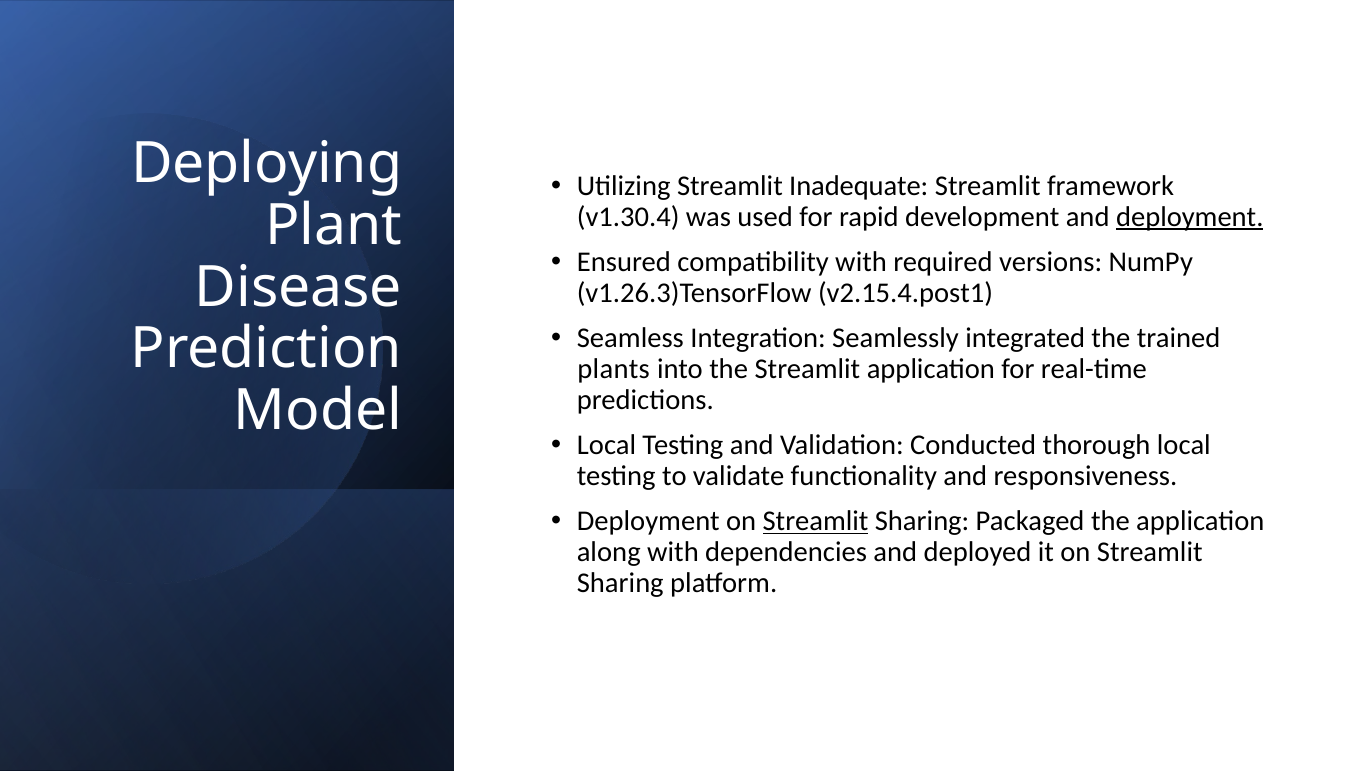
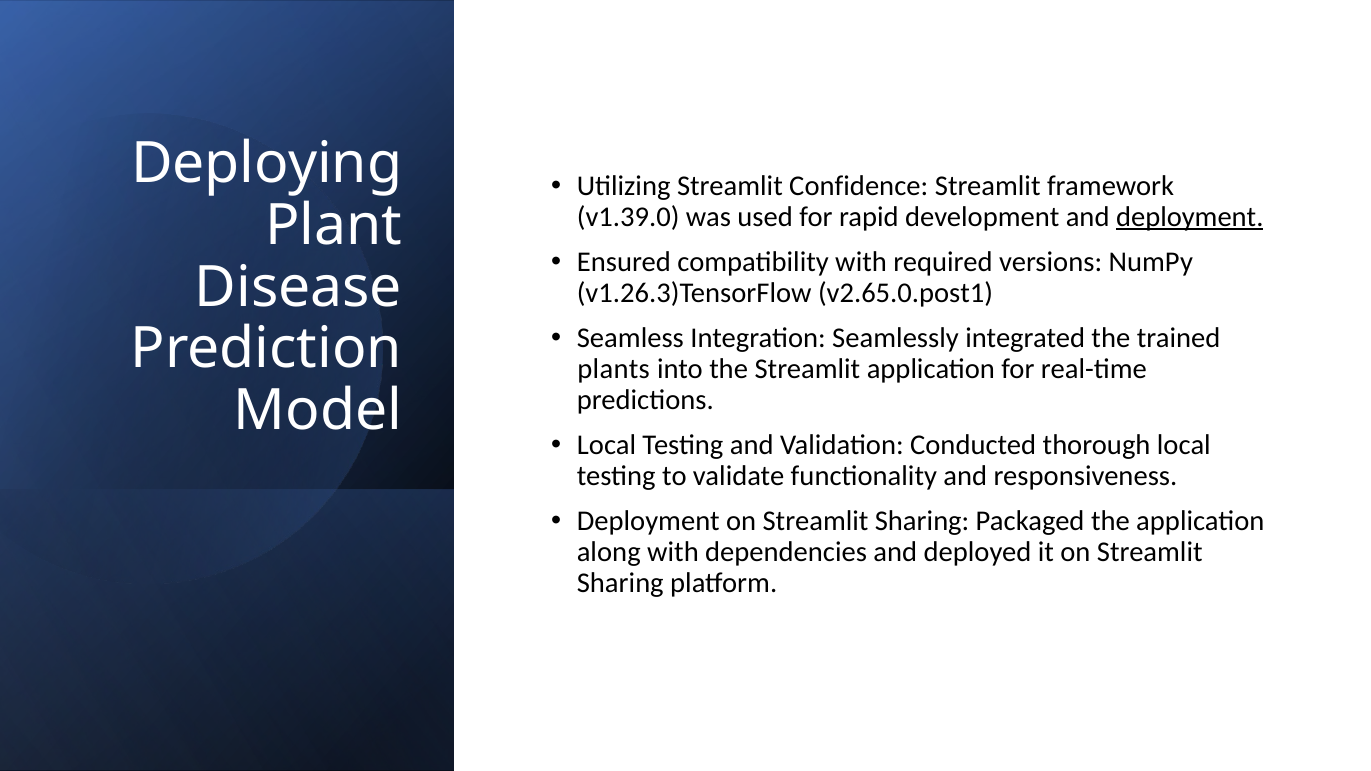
Inadequate: Inadequate -> Confidence
v1.30.4: v1.30.4 -> v1.39.0
v2.15.4.post1: v2.15.4.post1 -> v2.65.0.post1
Streamlit at (816, 521) underline: present -> none
